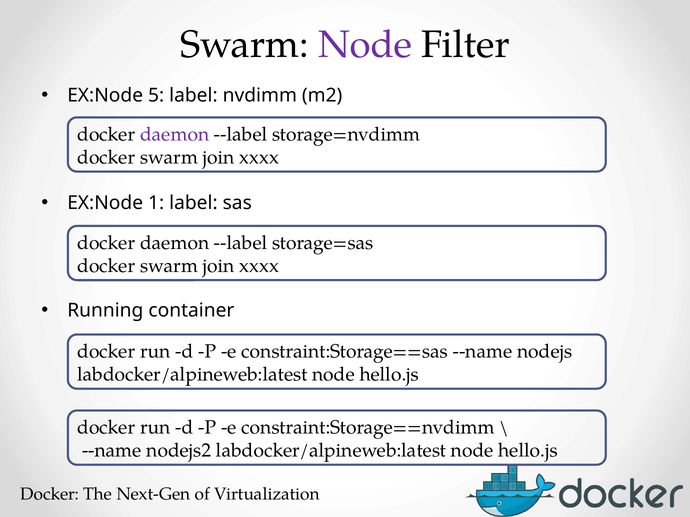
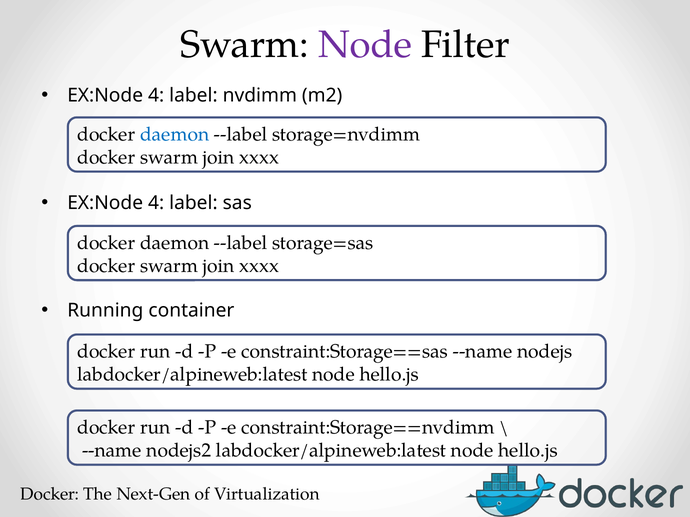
5 at (156, 96): 5 -> 4
daemon at (175, 134) colour: purple -> blue
1 at (156, 203): 1 -> 4
